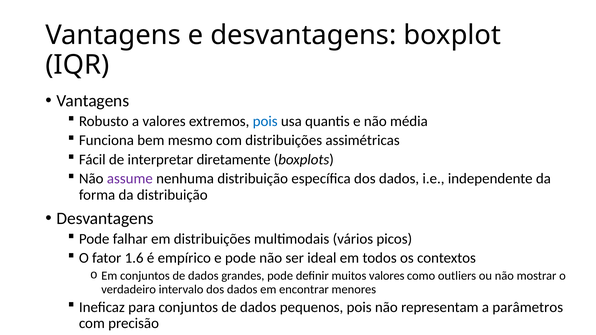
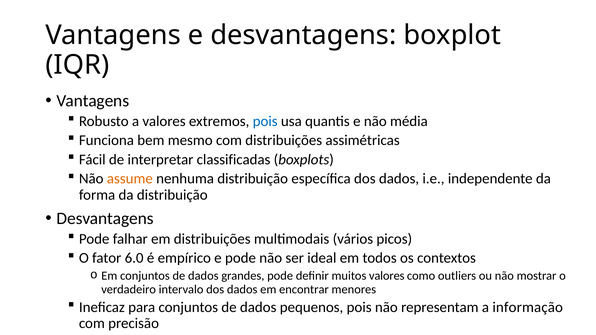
diretamente: diretamente -> classificadas
assume colour: purple -> orange
1.6: 1.6 -> 6.0
parâmetros: parâmetros -> informação
